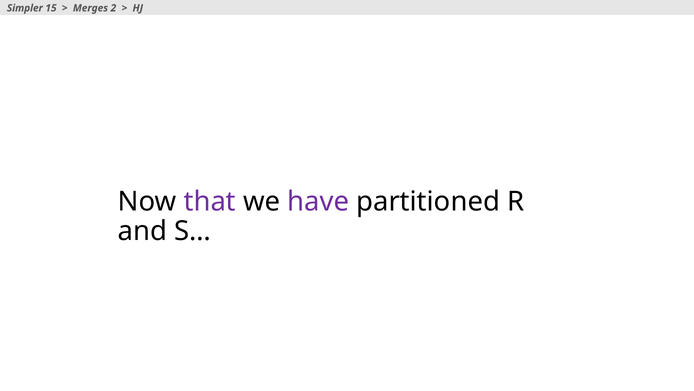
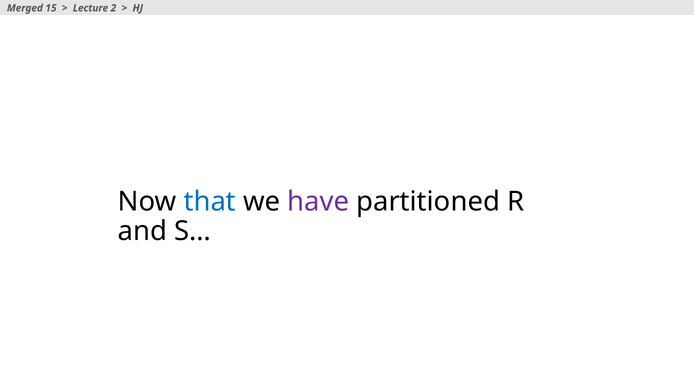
Simpler: Simpler -> Merged
Merges: Merges -> Lecture
that colour: purple -> blue
